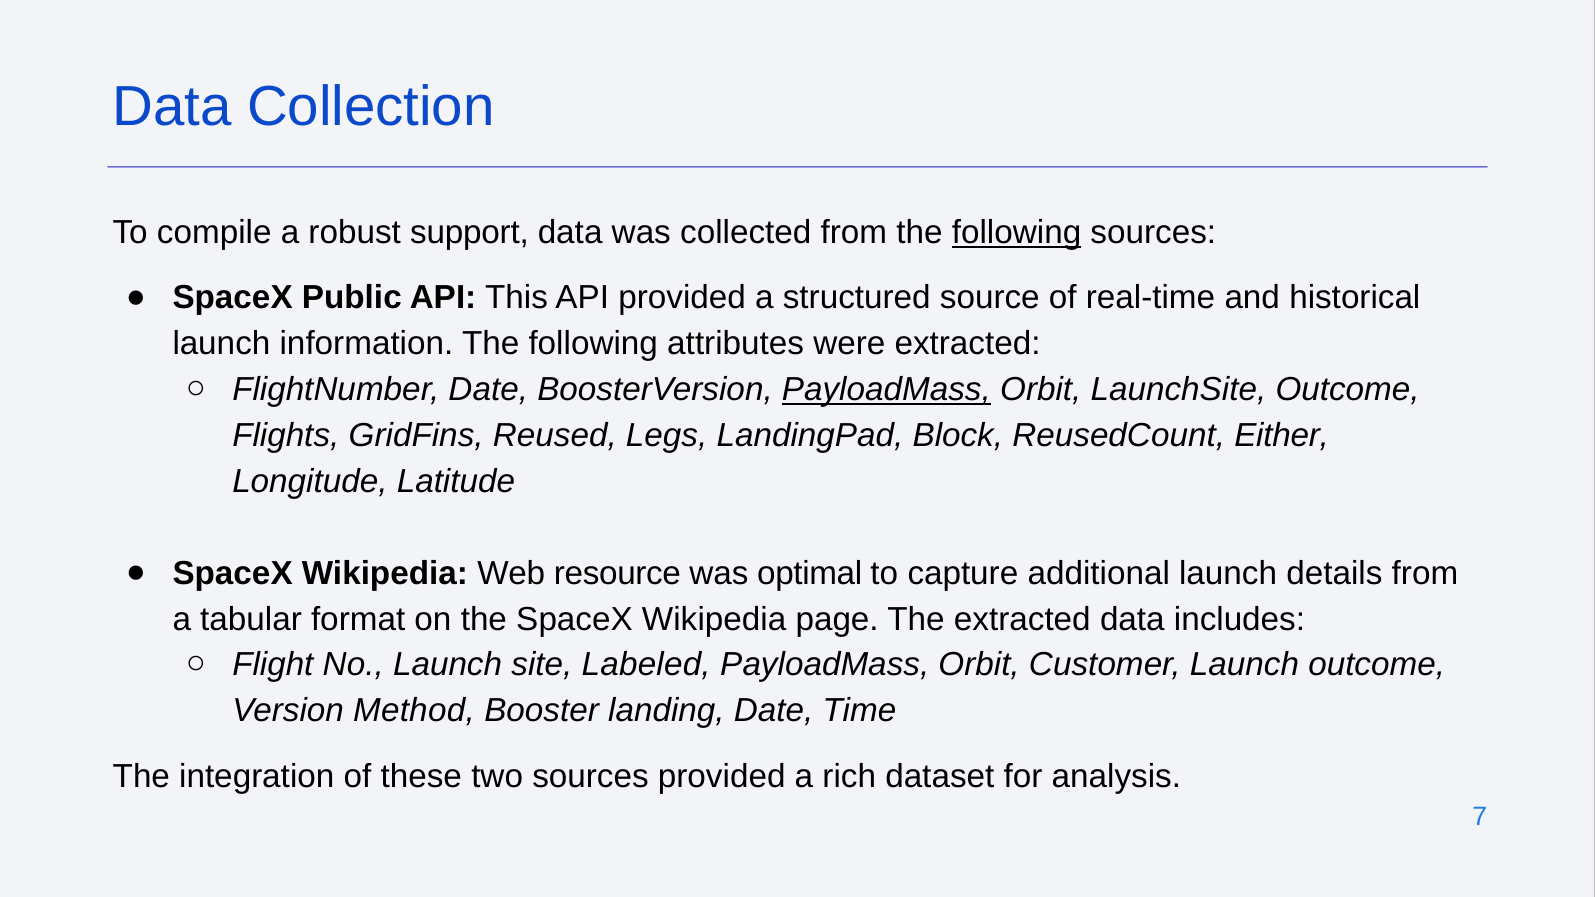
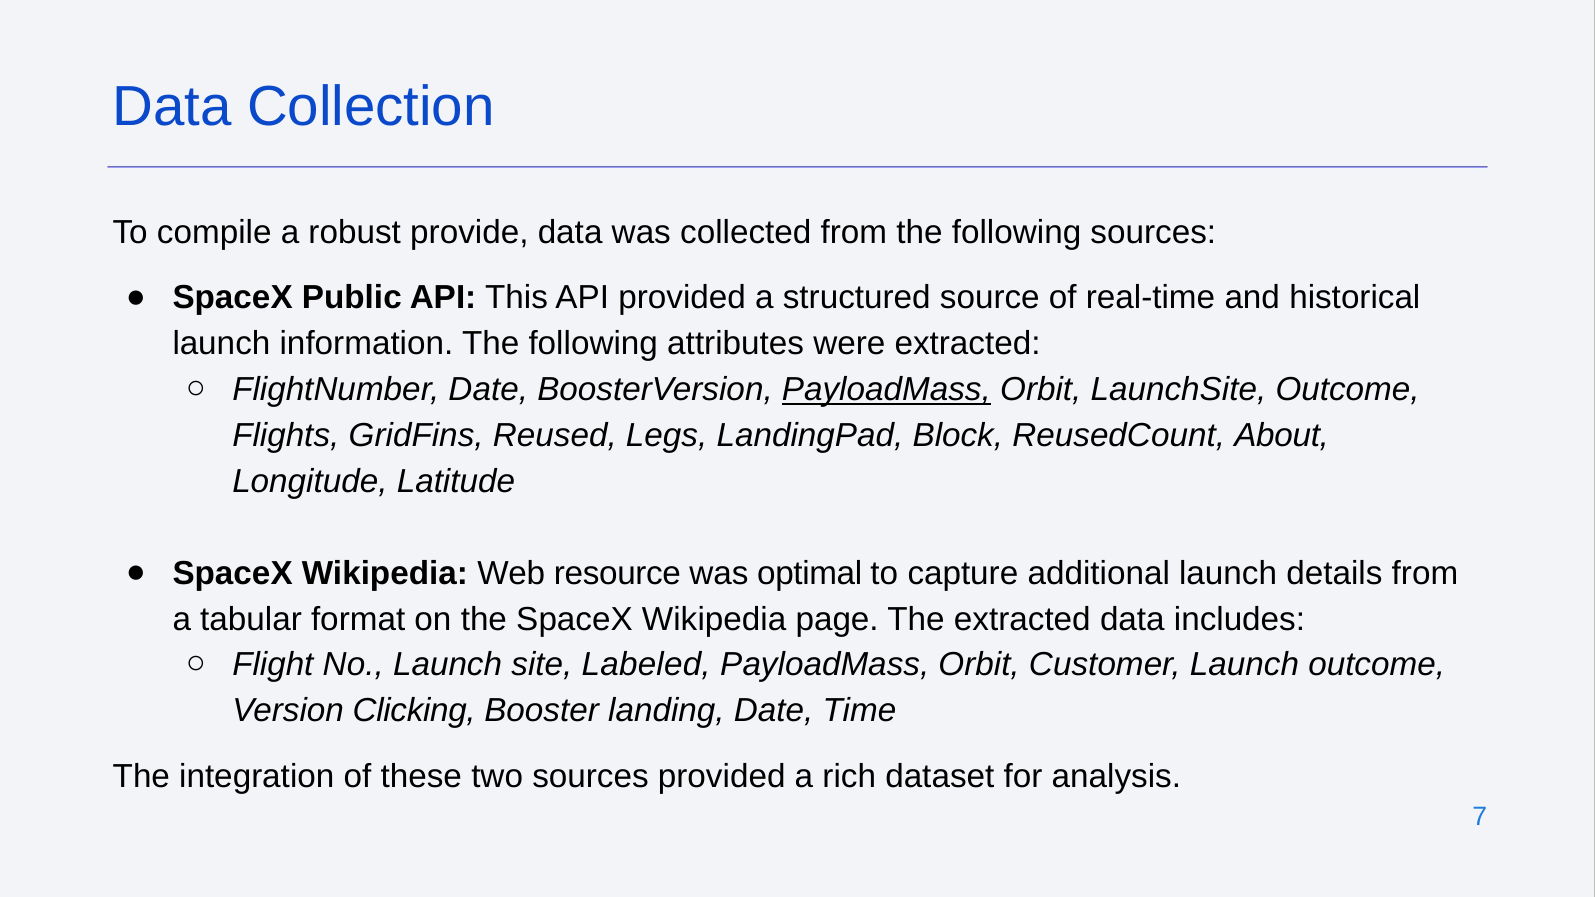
support: support -> provide
following at (1017, 232) underline: present -> none
Either: Either -> About
Method: Method -> Clicking
